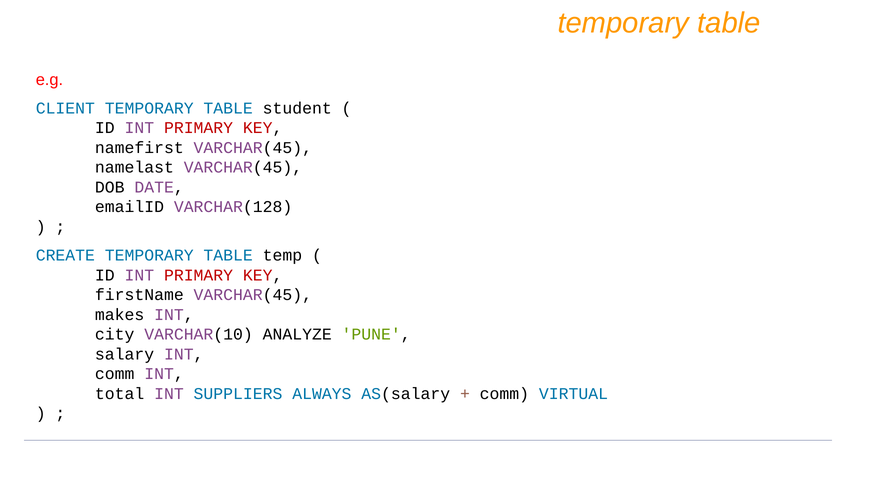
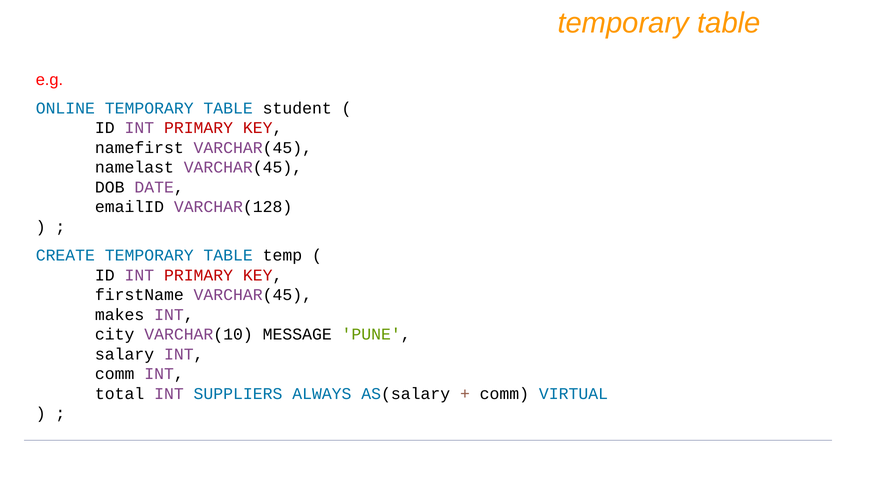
CLIENT: CLIENT -> ONLINE
ANALYZE: ANALYZE -> MESSAGE
